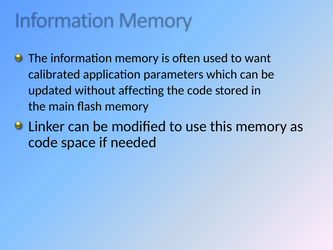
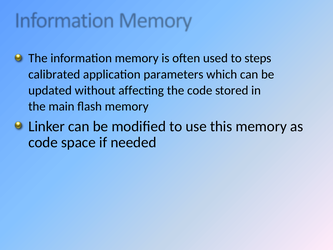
want: want -> steps
